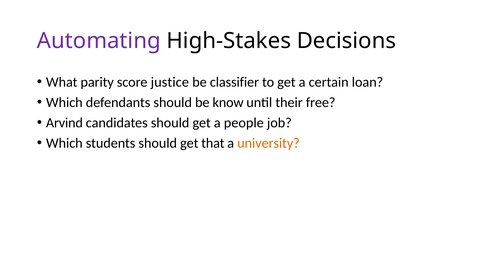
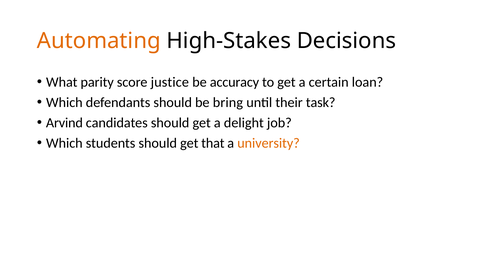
Automating colour: purple -> orange
classifier: classifier -> accuracy
know: know -> bring
free: free -> task
people: people -> delight
